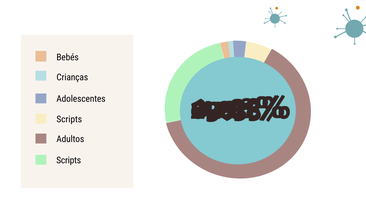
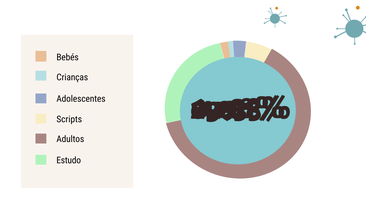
Scripts at (69, 160): Scripts -> Estudo
